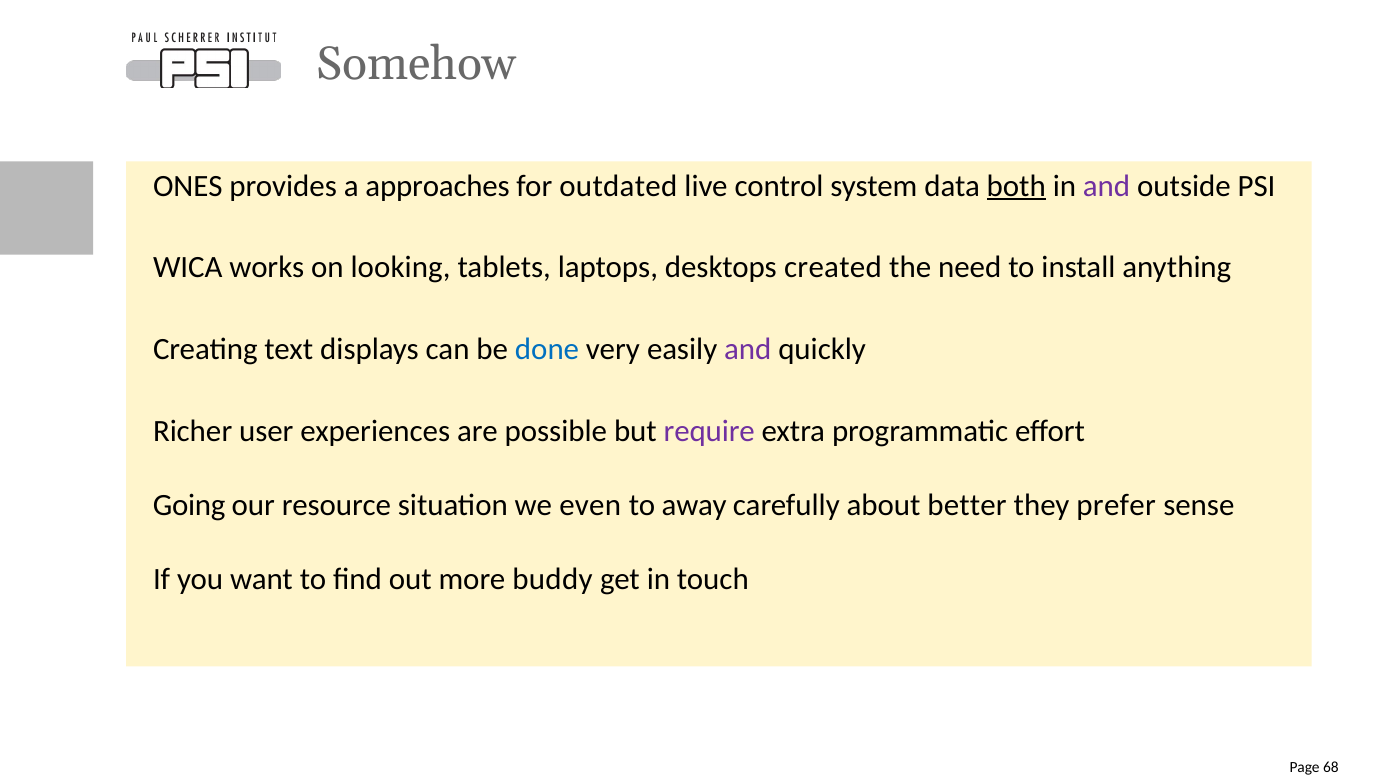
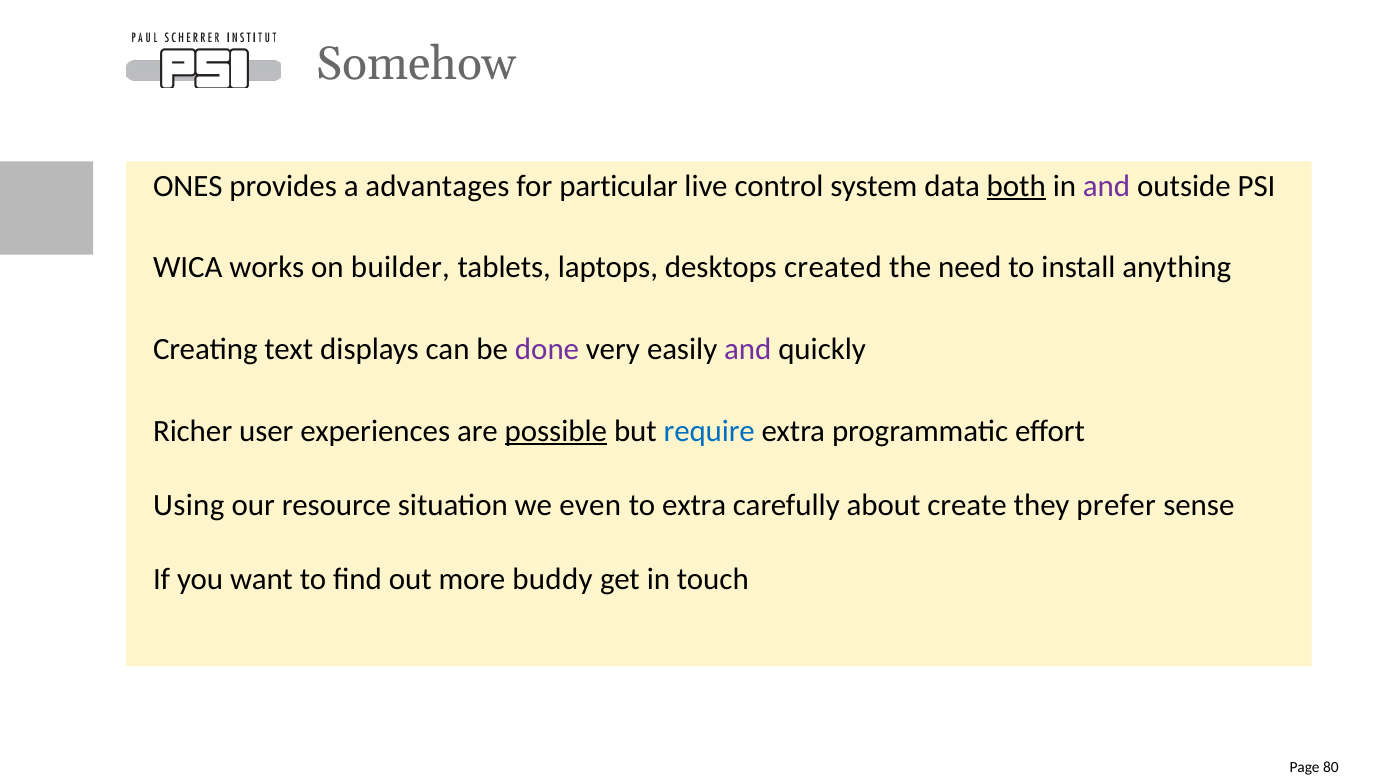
approaches: approaches -> advantages
outdated: outdated -> particular
looking: looking -> builder
done colour: blue -> purple
possible underline: none -> present
require colour: purple -> blue
Going: Going -> Using
to away: away -> extra
better: better -> create
68: 68 -> 80
